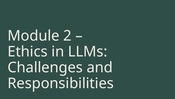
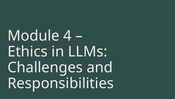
2: 2 -> 4
